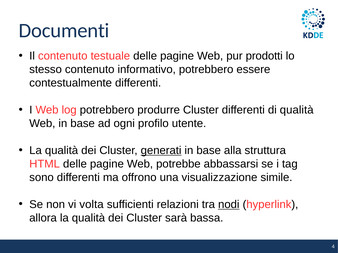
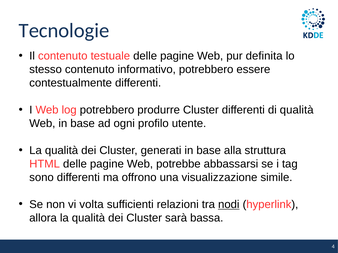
Documenti: Documenti -> Tecnologie
prodotti: prodotti -> definita
generati underline: present -> none
